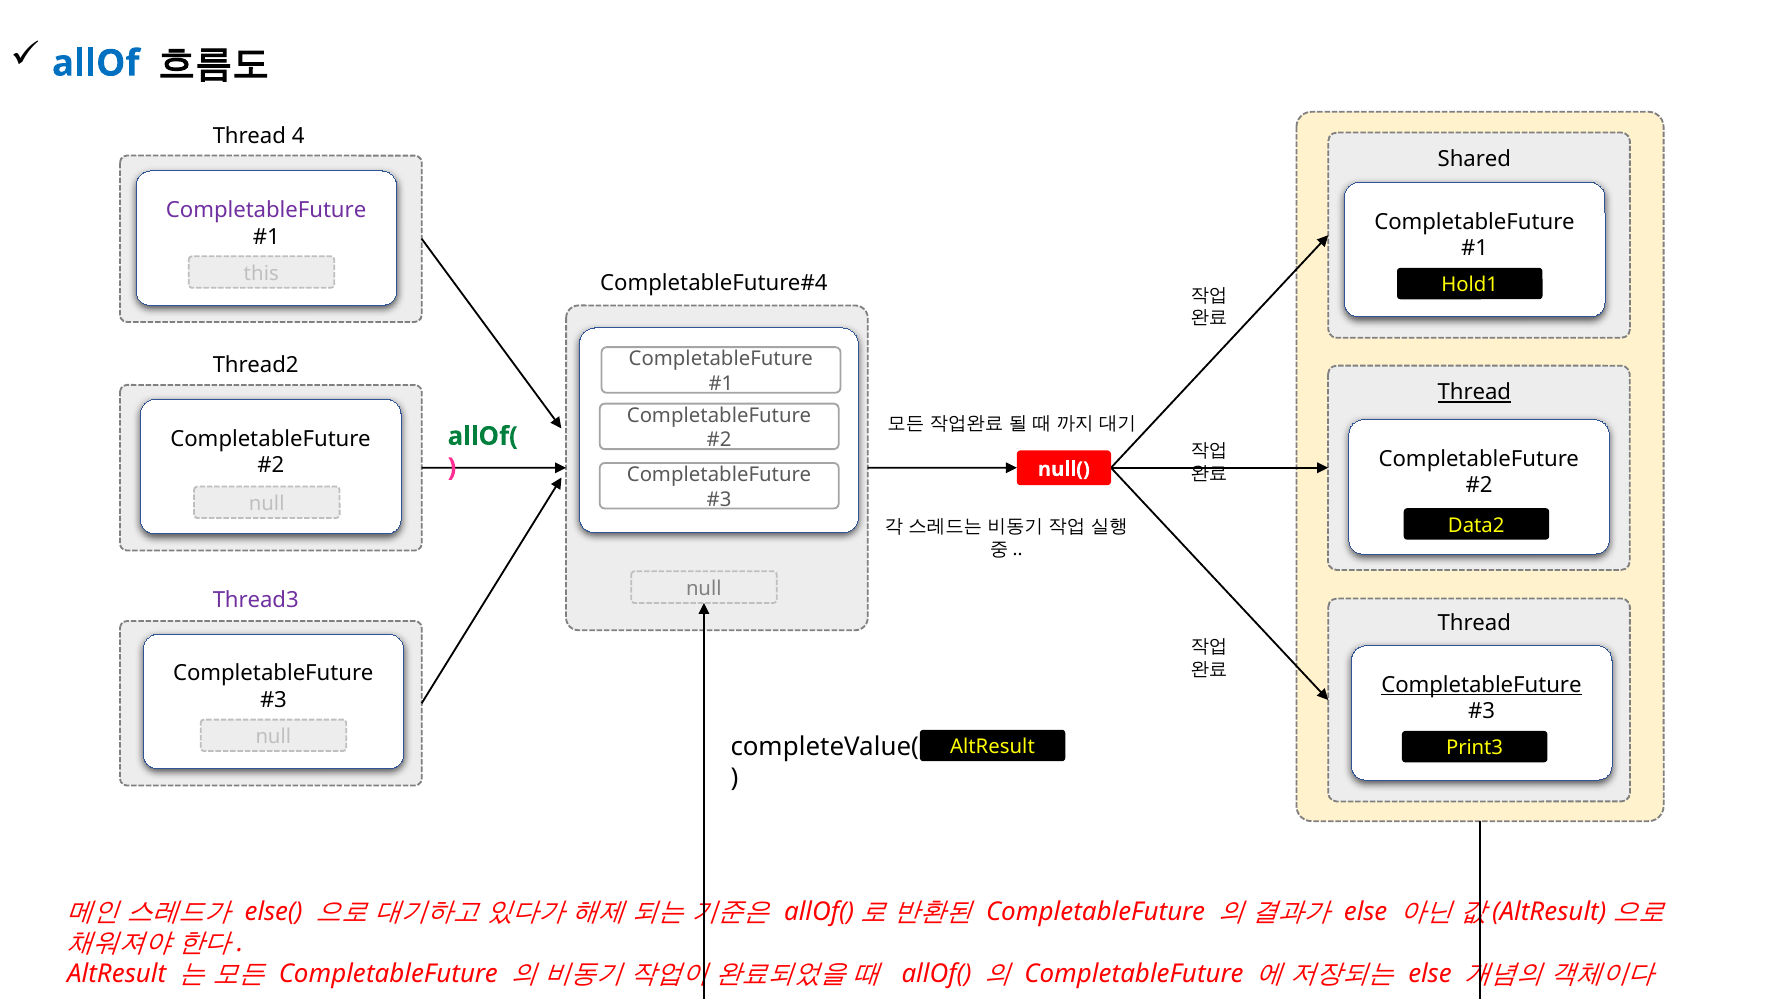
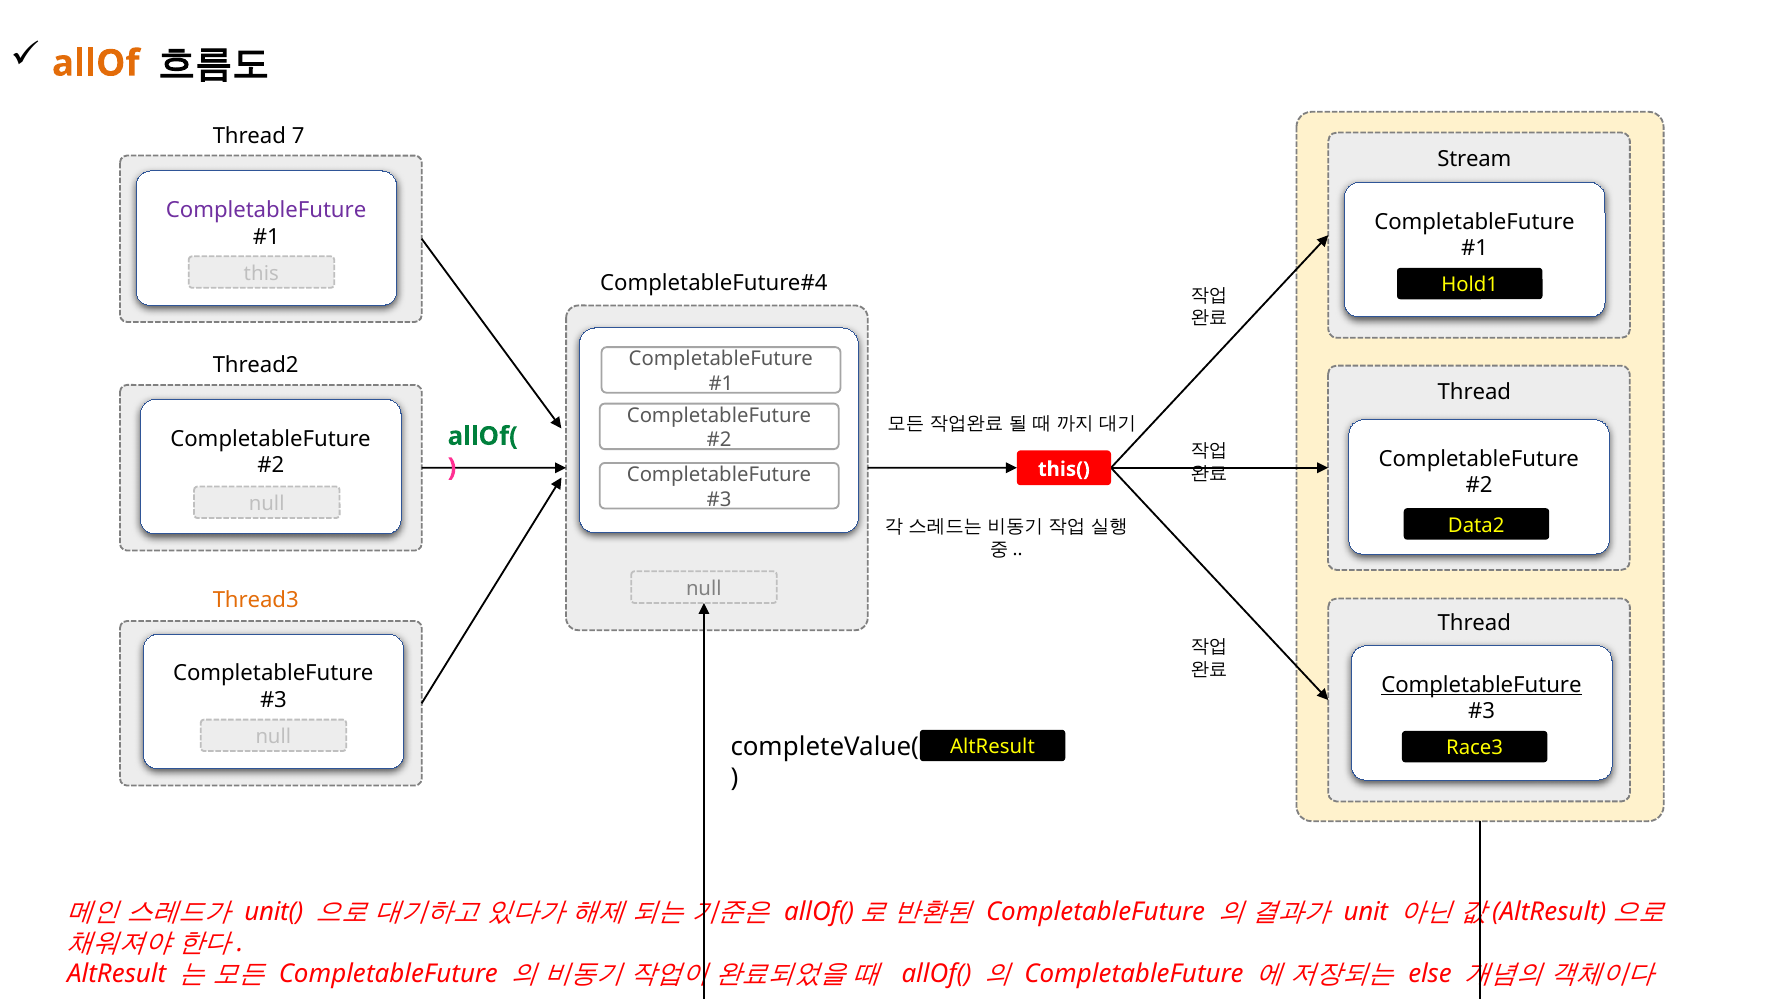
allOf colour: blue -> orange
4: 4 -> 7
Shared: Shared -> Stream
Thread at (1474, 392) underline: present -> none
null(: null( -> this(
Thread3 colour: purple -> orange
Print3: Print3 -> Race3
else(: else( -> unit(
else at (1366, 912): else -> unit
